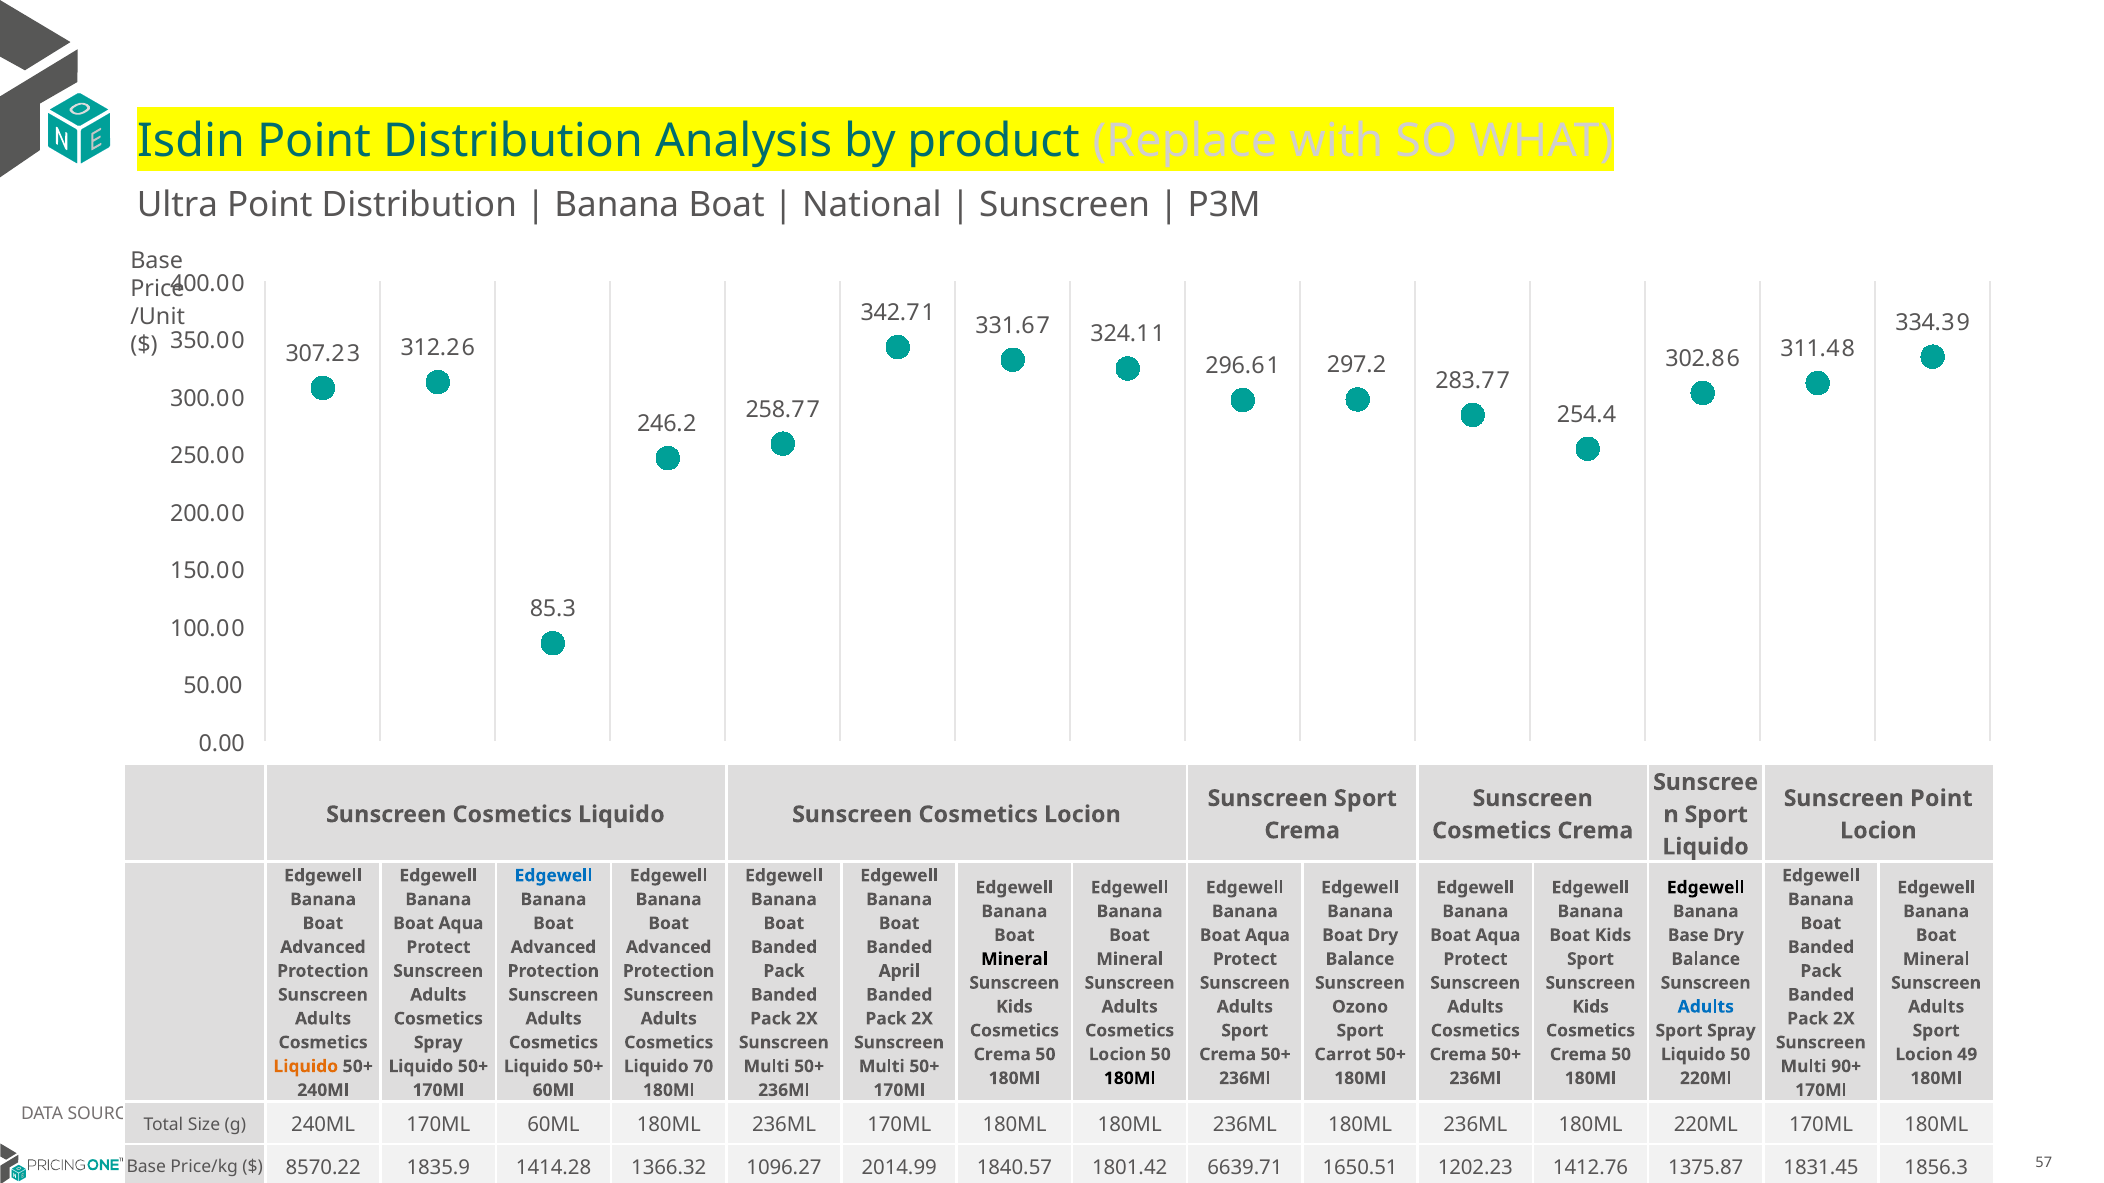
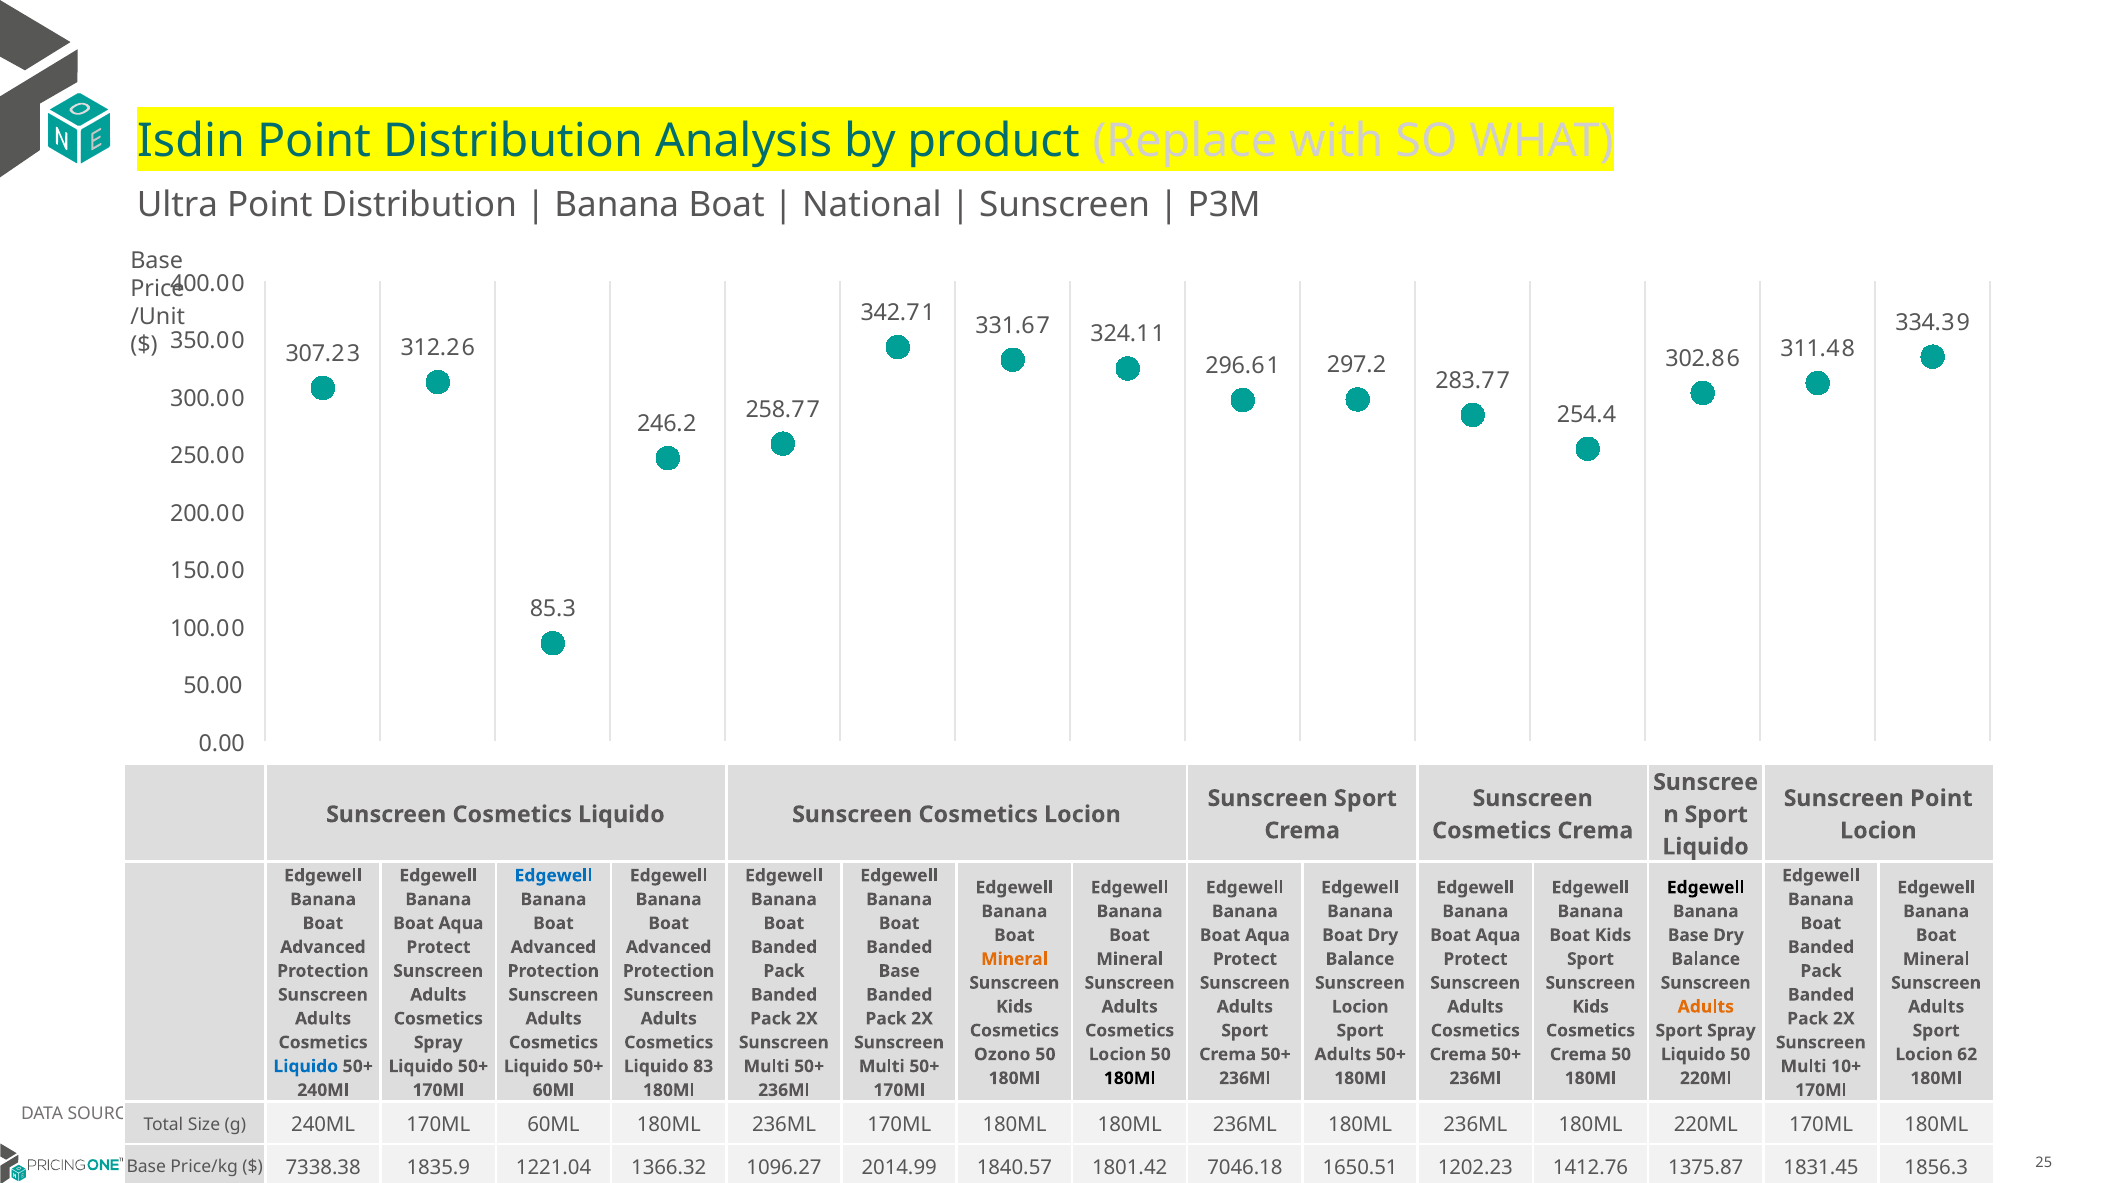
Mineral at (1014, 959) colour: black -> orange
April at (899, 971): April -> Base
Ozono at (1360, 1007): Ozono -> Locion
Adults at (1706, 1007) colour: blue -> orange
Crema at (1002, 1055): Crema -> Ozono
Carrot at (1343, 1055): Carrot -> Adults
49: 49 -> 62
Liquido at (306, 1067) colour: orange -> blue
70: 70 -> 83
90+: 90+ -> 10+
57: 57 -> 25
8570.22: 8570.22 -> 7338.38
1414.28: 1414.28 -> 1221.04
6639.71: 6639.71 -> 7046.18
